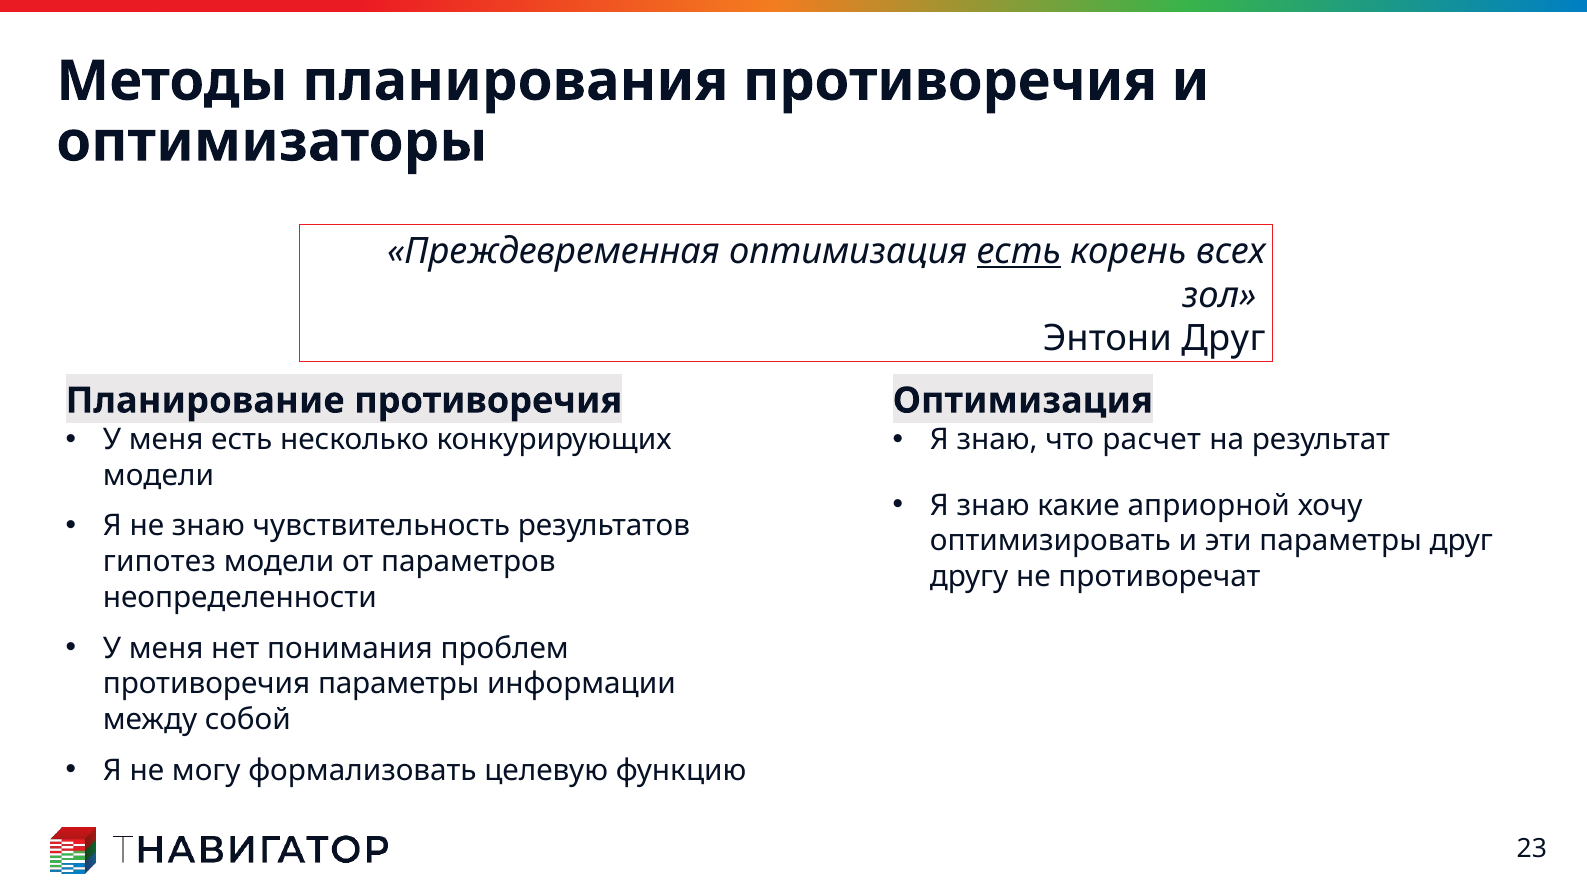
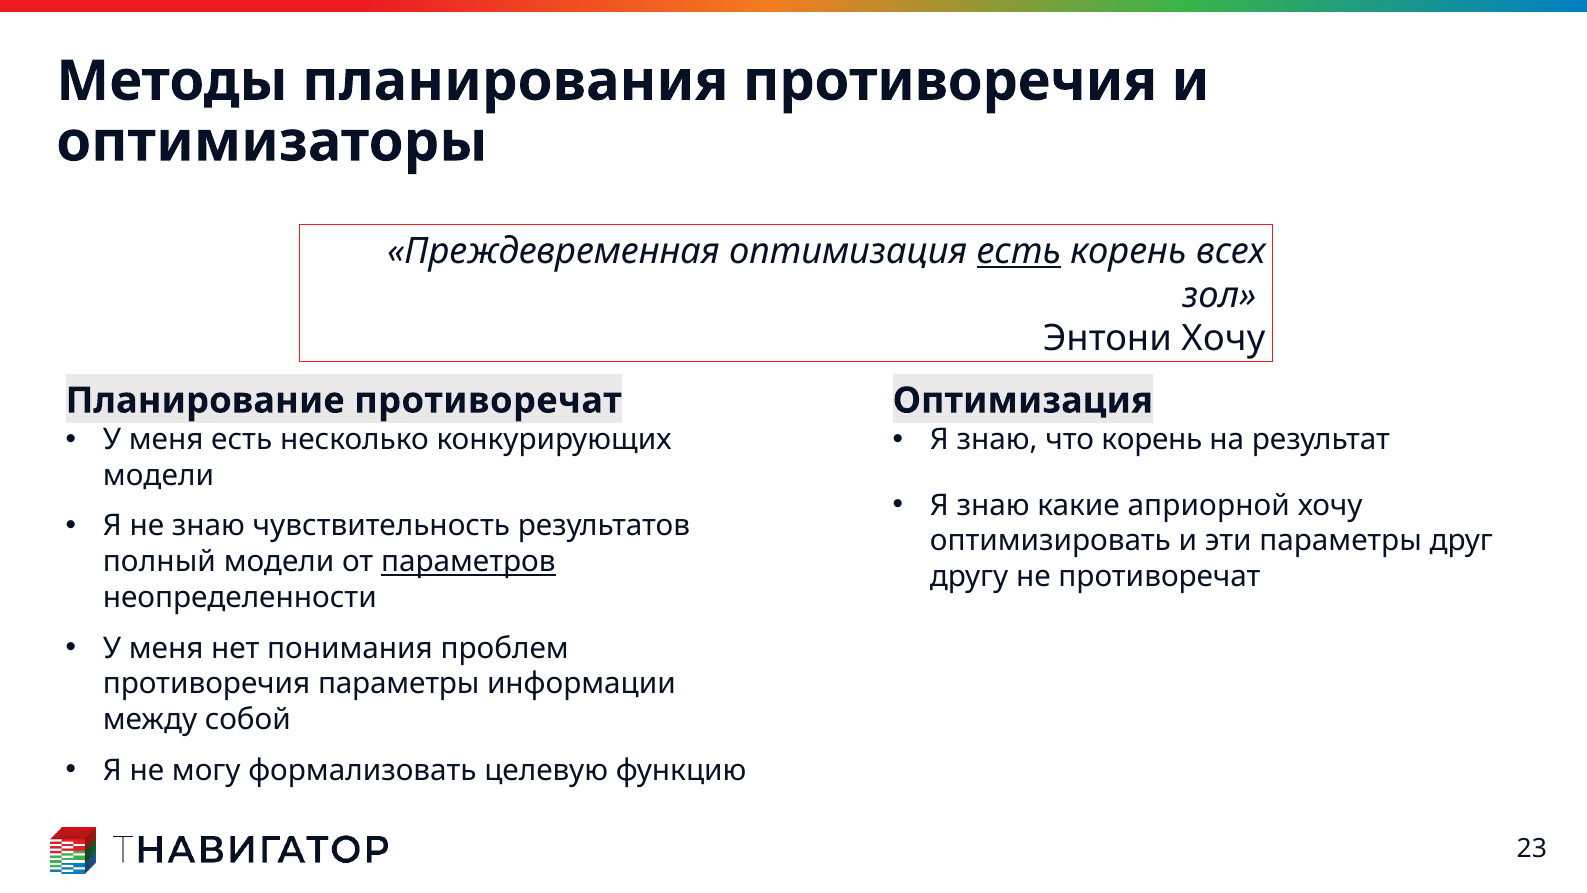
Энтони Друг: Друг -> Хочу
Планирование противоречия: противоречия -> противоречат
что расчет: расчет -> корень
гипотез: гипотез -> полный
параметров underline: none -> present
